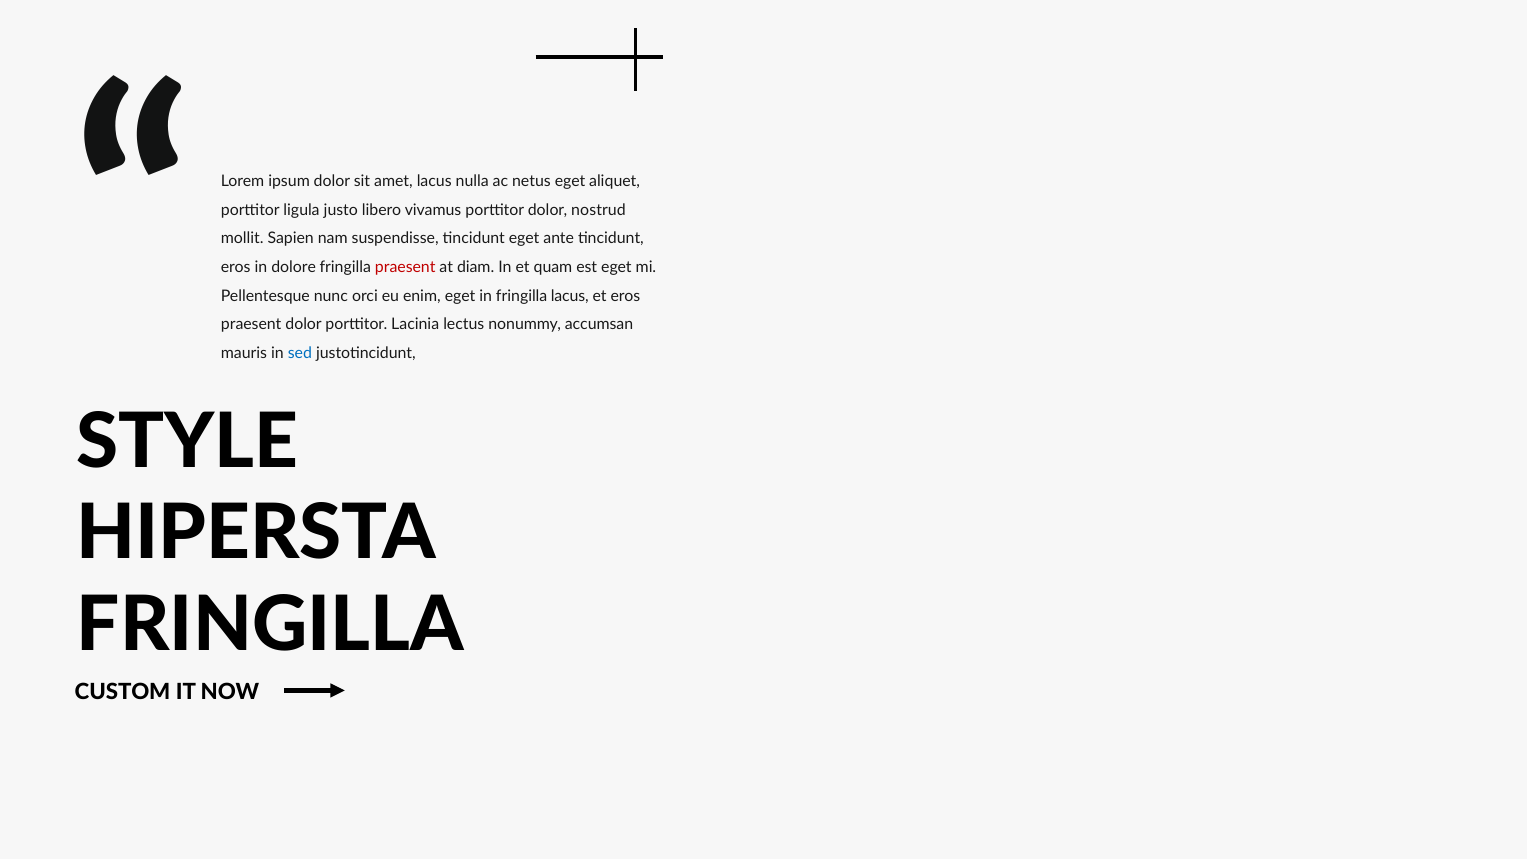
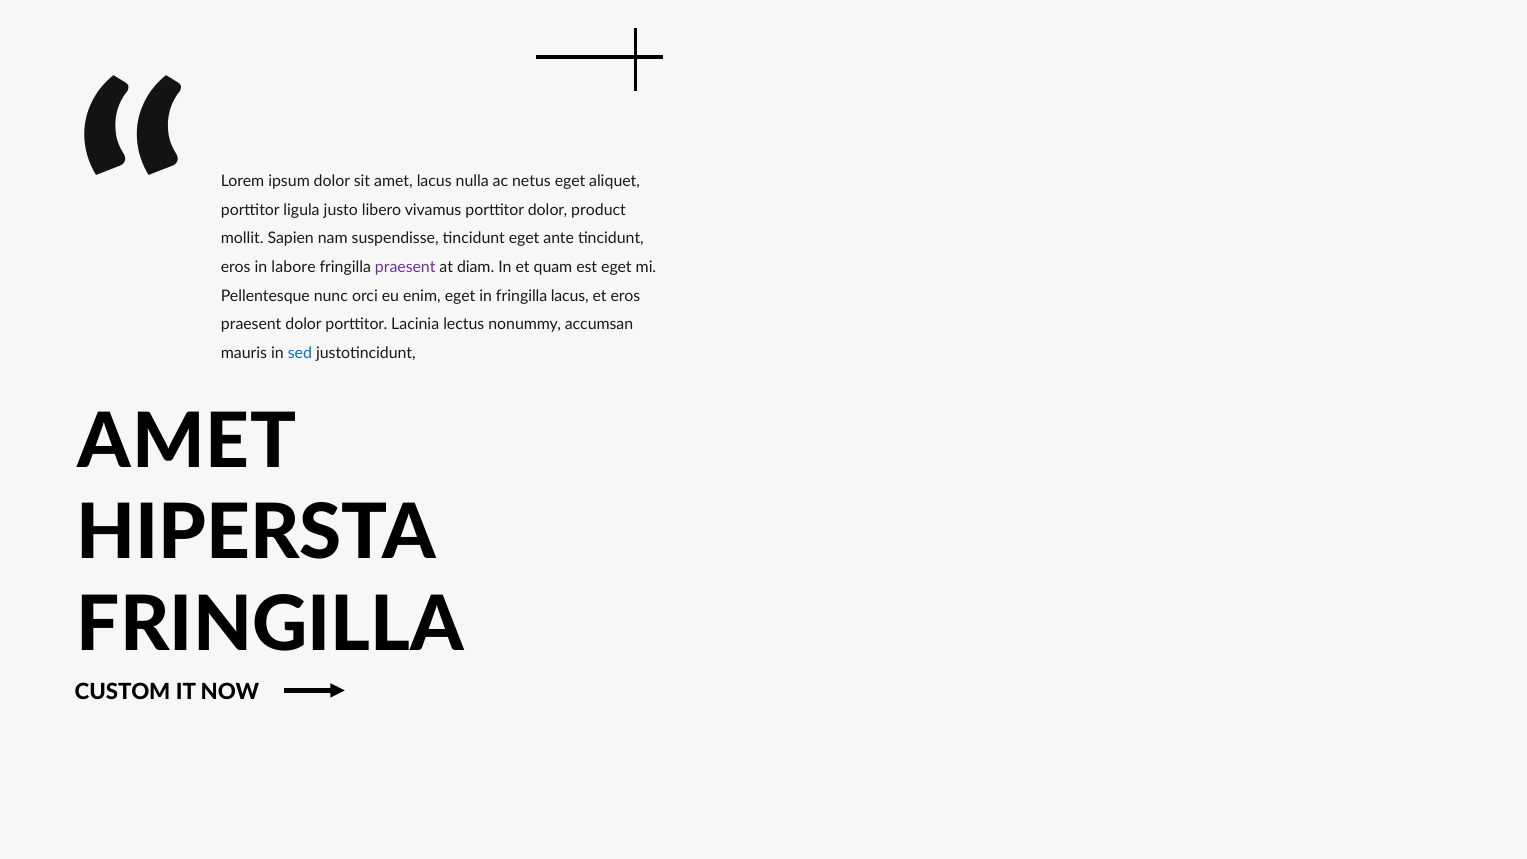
nostrud: nostrud -> product
dolore: dolore -> labore
praesent at (405, 267) colour: red -> purple
STYLE at (188, 442): STYLE -> AMET
